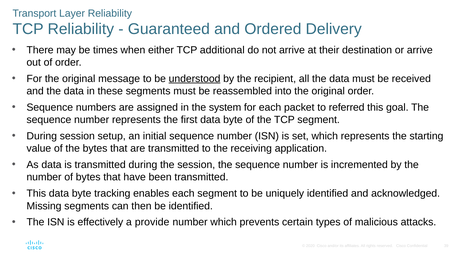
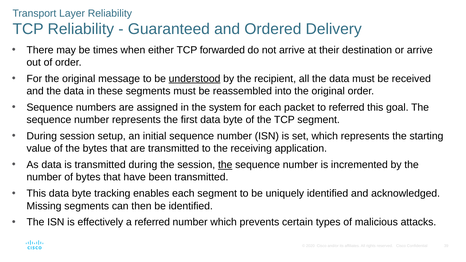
additional: additional -> forwarded
the at (225, 165) underline: none -> present
a provide: provide -> referred
